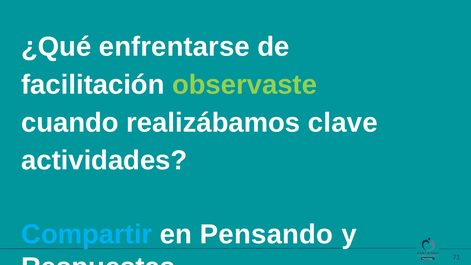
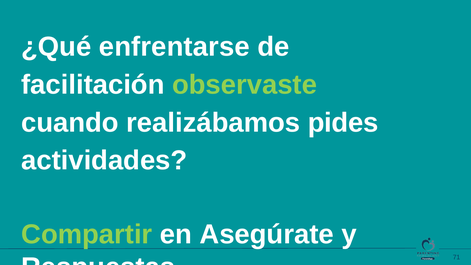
clave: clave -> pides
Compartir colour: light blue -> light green
Pensando: Pensando -> Asegúrate
